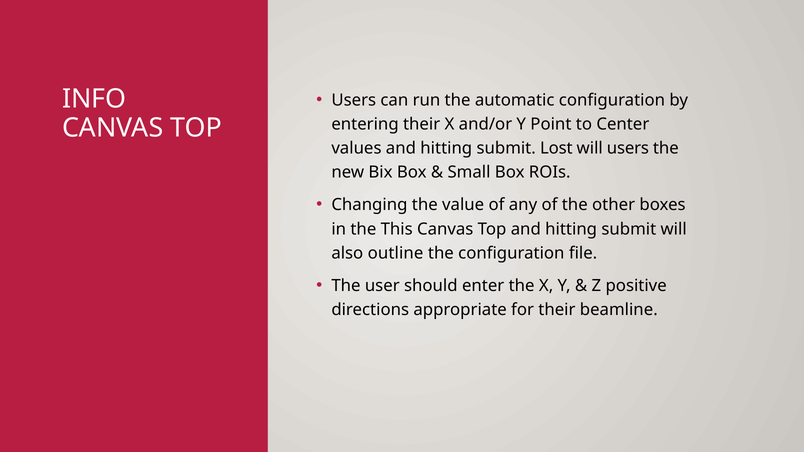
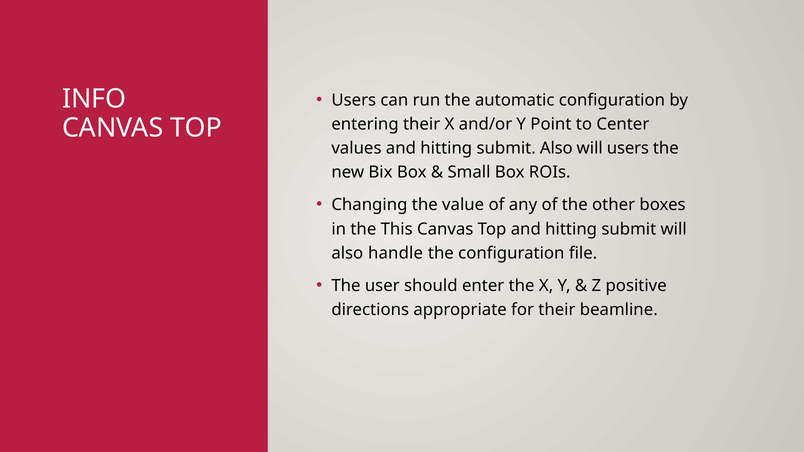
submit Lost: Lost -> Also
outline: outline -> handle
